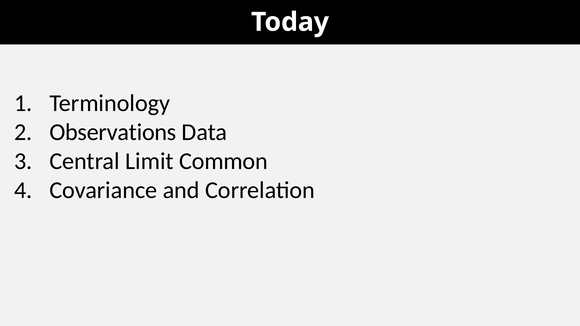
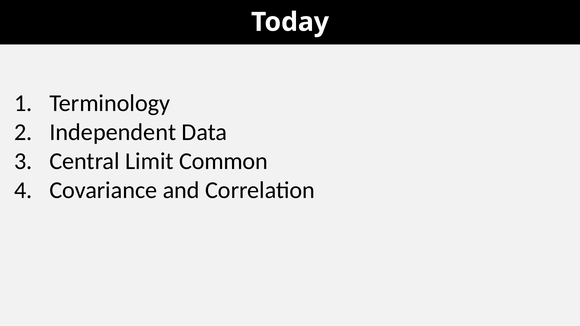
Observations: Observations -> Independent
